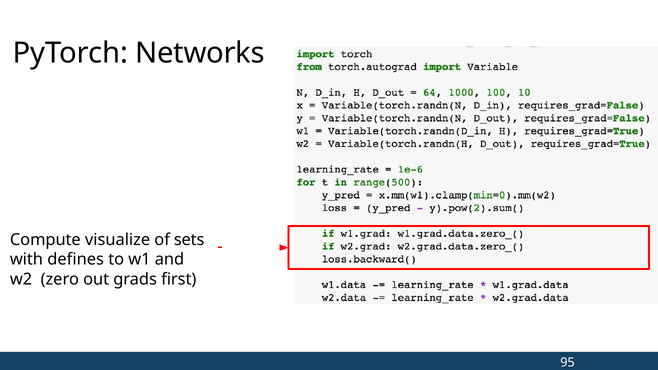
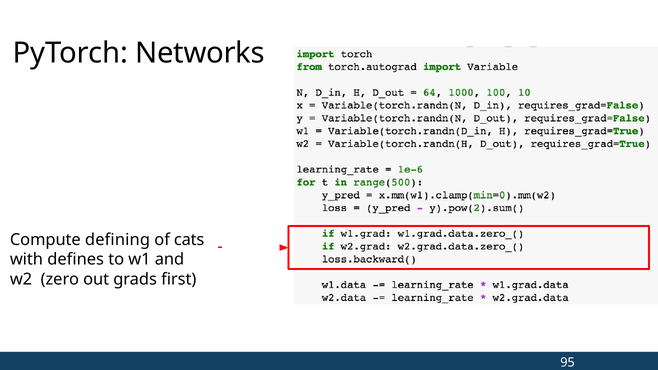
visualize: visualize -> defining
sets: sets -> cats
